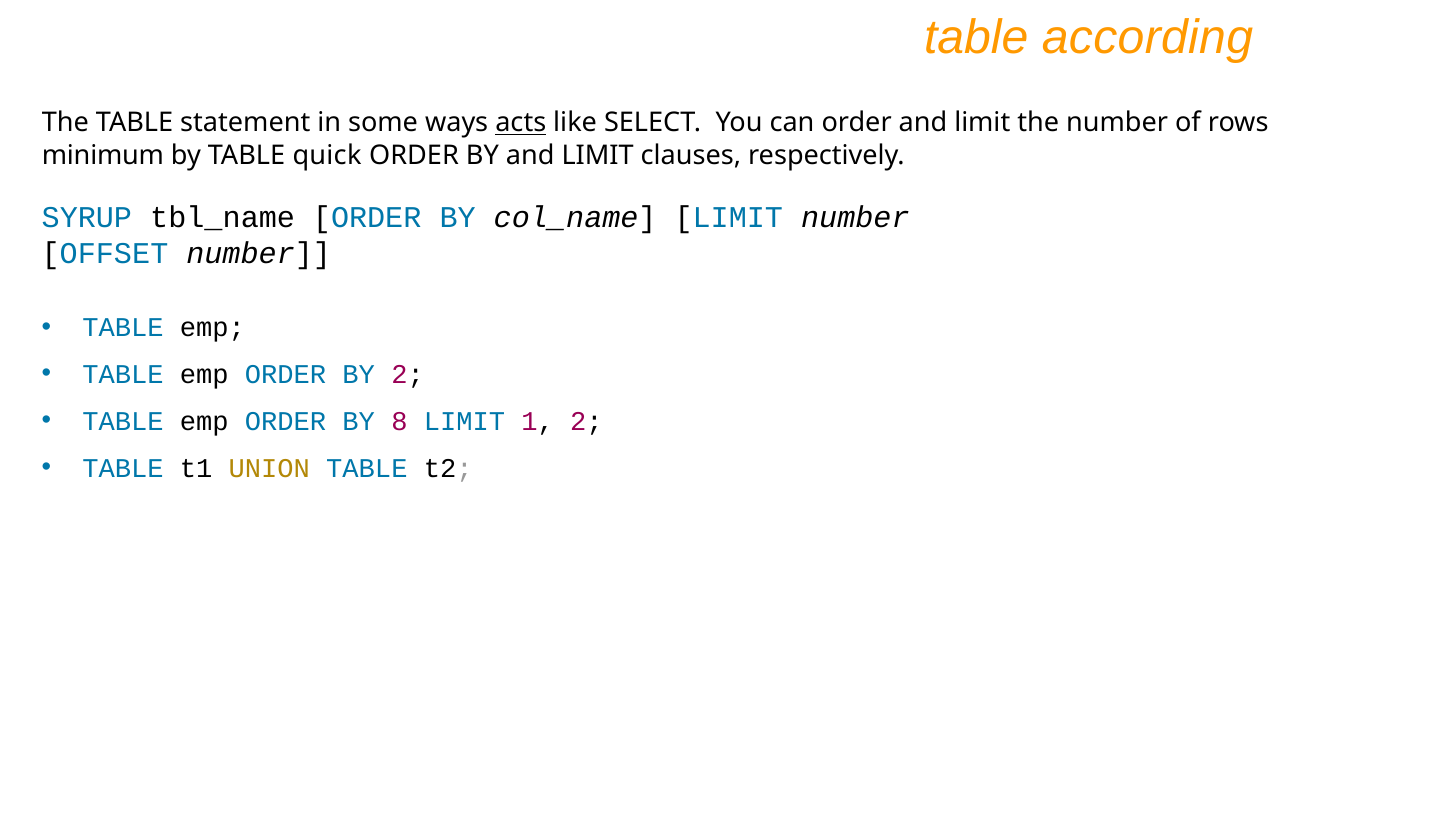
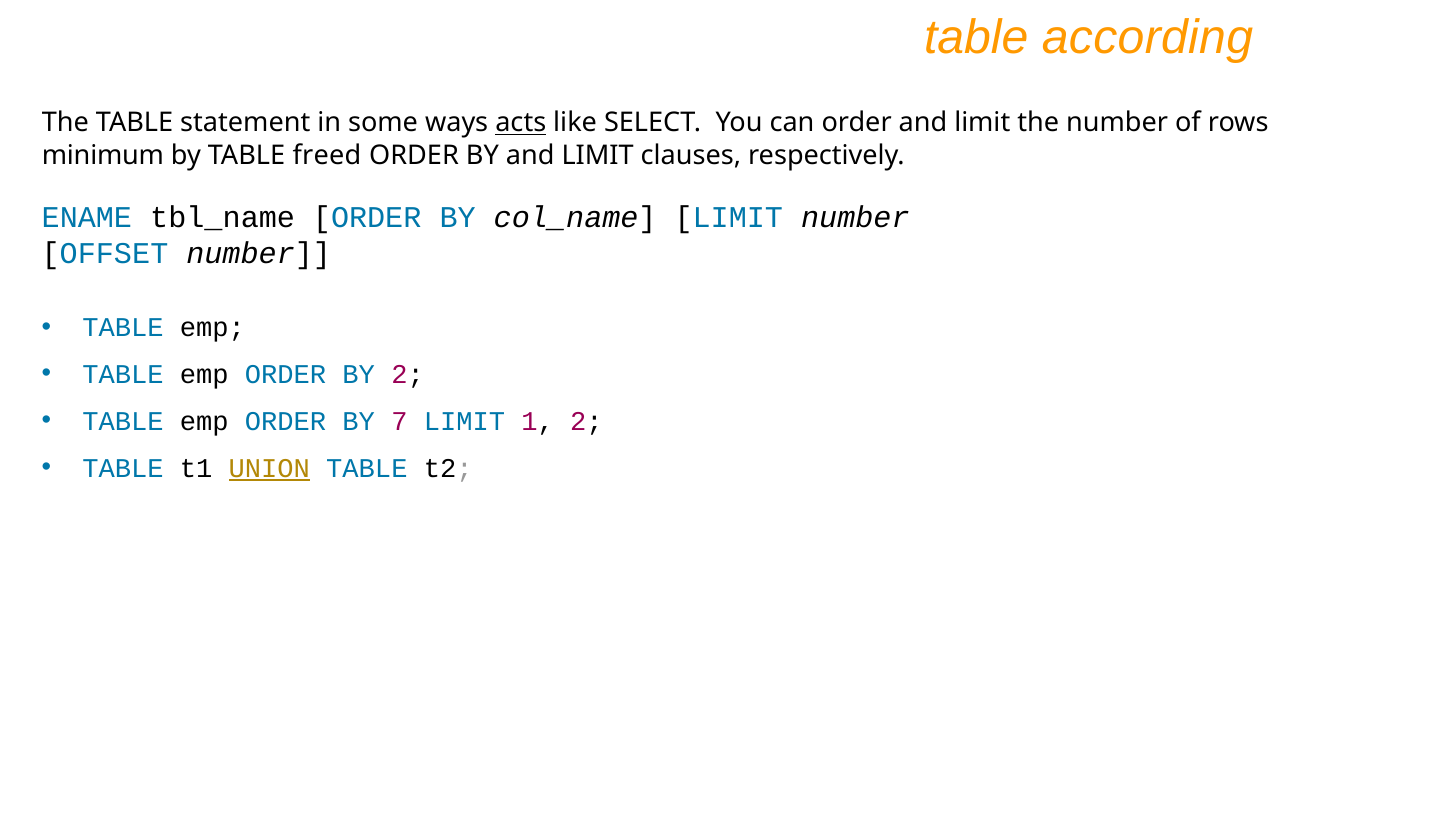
quick: quick -> freed
SYRUP: SYRUP -> ENAME
8: 8 -> 7
UNION underline: none -> present
